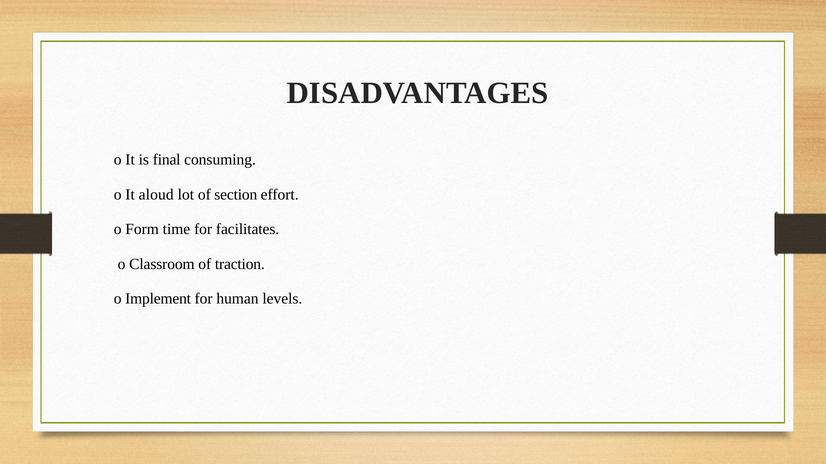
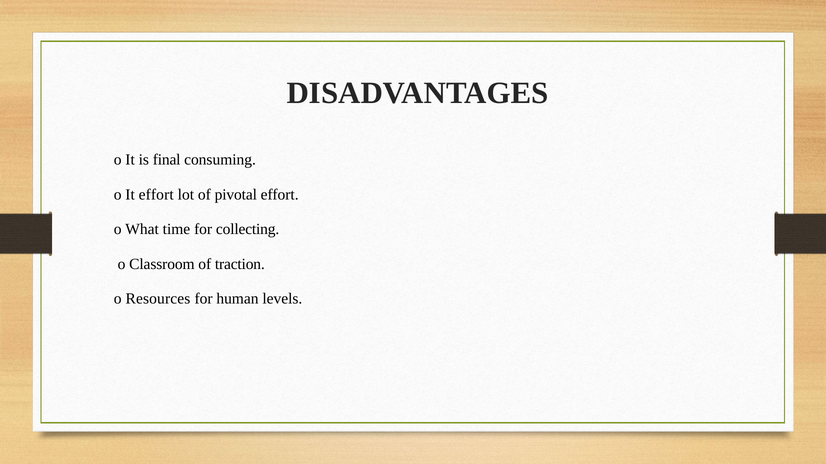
It aloud: aloud -> effort
section: section -> pivotal
Form: Form -> What
facilitates: facilitates -> collecting
Implement: Implement -> Resources
